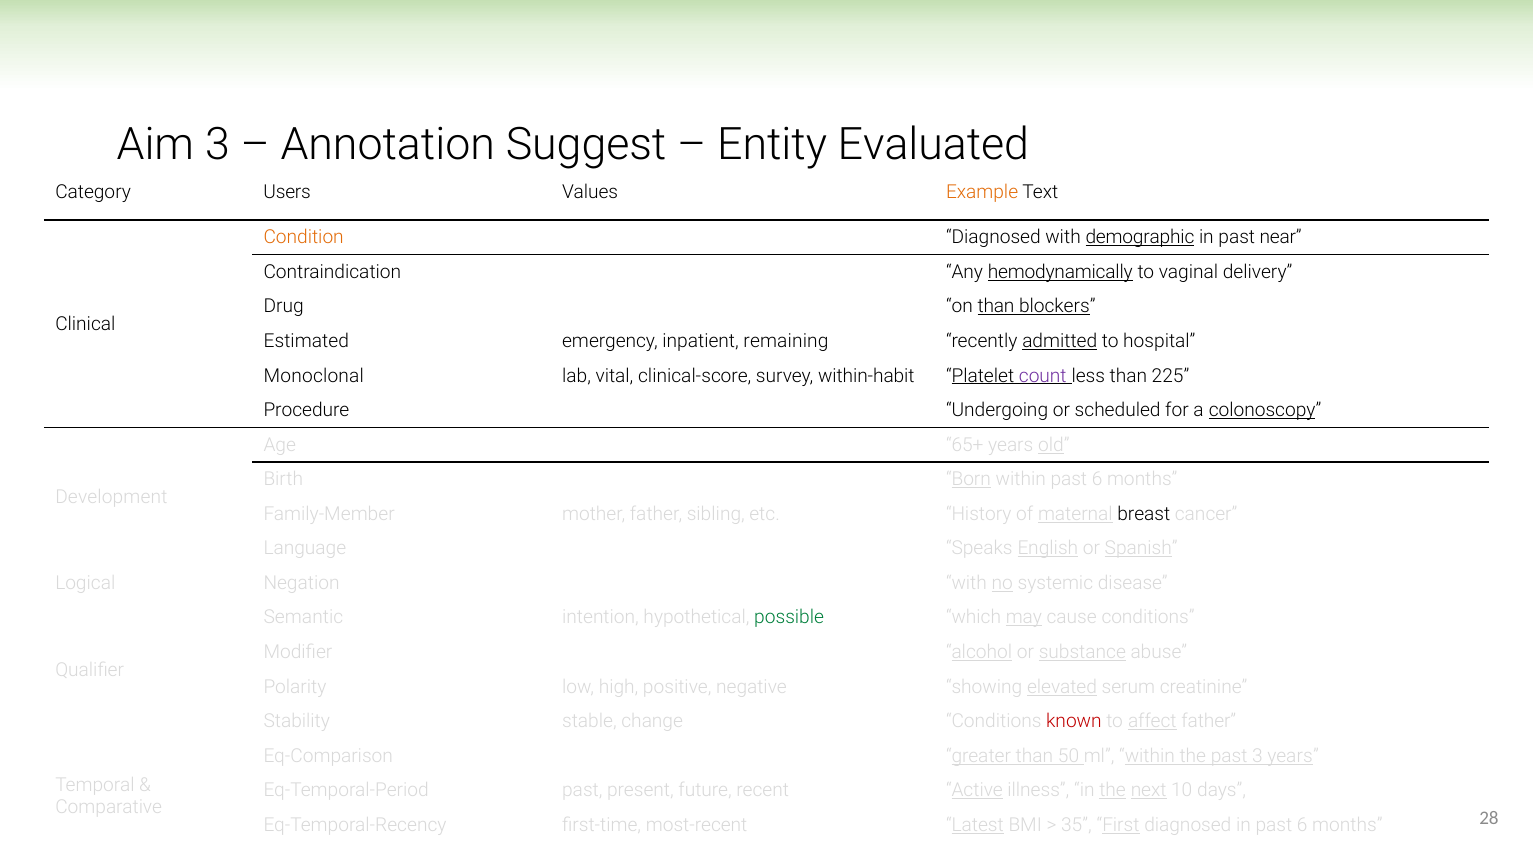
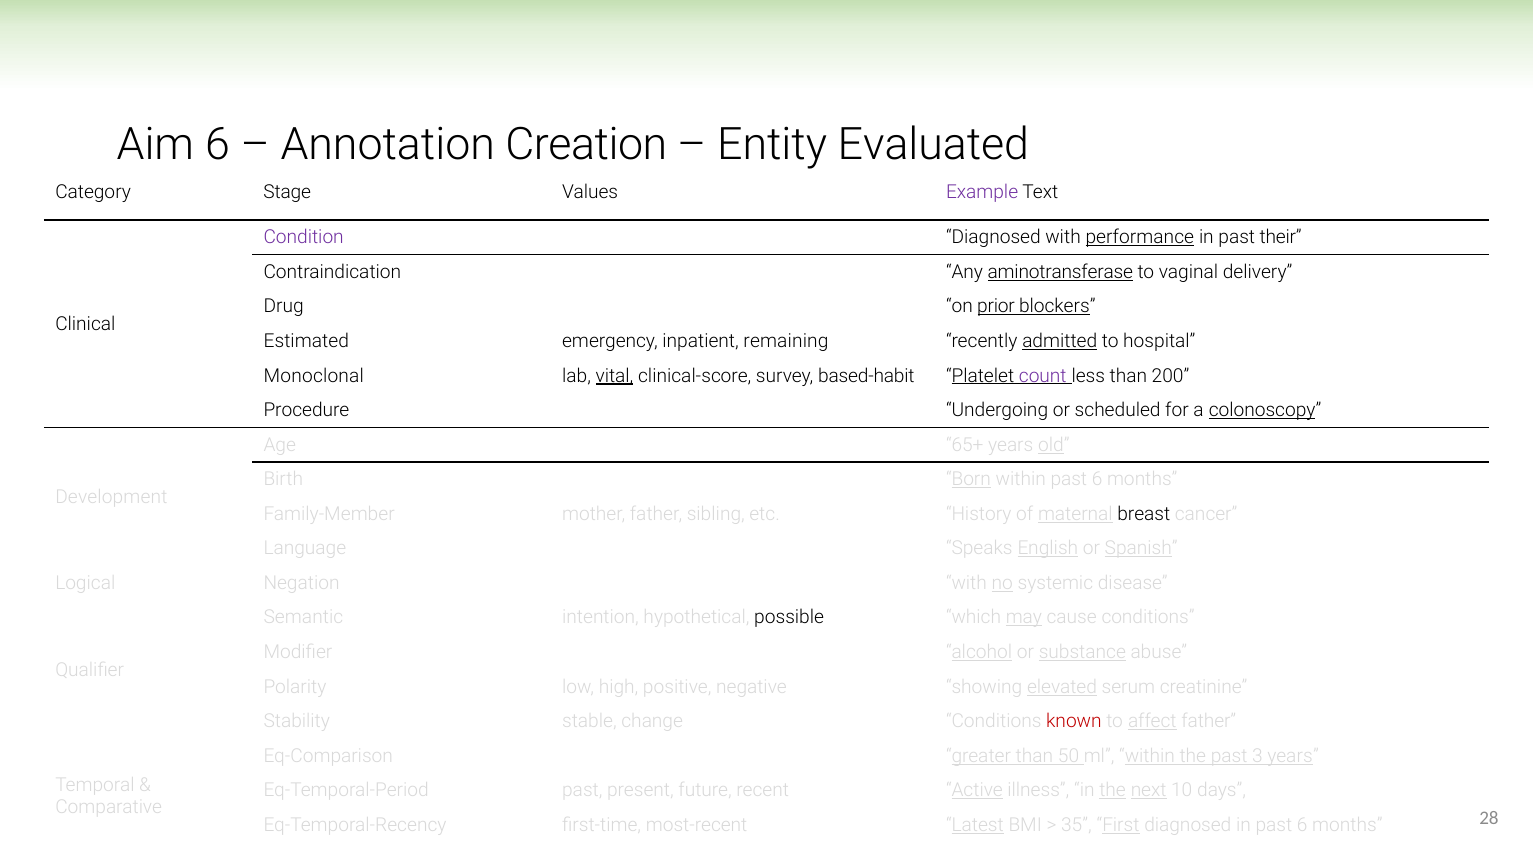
Aim 3: 3 -> 6
Suggest: Suggest -> Creation
Users: Users -> Stage
Example colour: orange -> purple
Condition colour: orange -> purple
demographic: demographic -> performance
near: near -> their
hemodynamically: hemodynamically -> aminotransferase
on than: than -> prior
vital underline: none -> present
within-habit: within-habit -> based-habit
225: 225 -> 200
possible colour: green -> black
